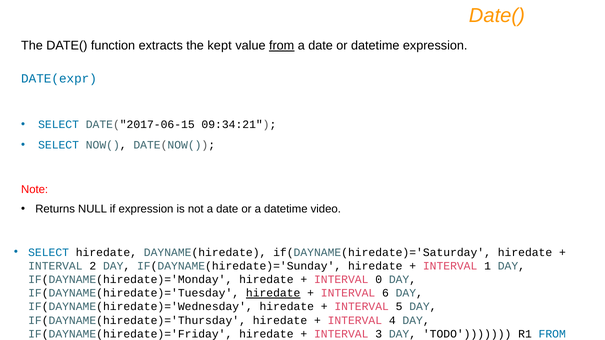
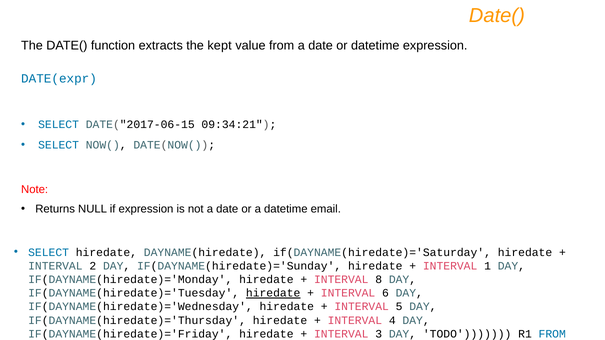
from at (282, 46) underline: present -> none
video: video -> email
0: 0 -> 8
